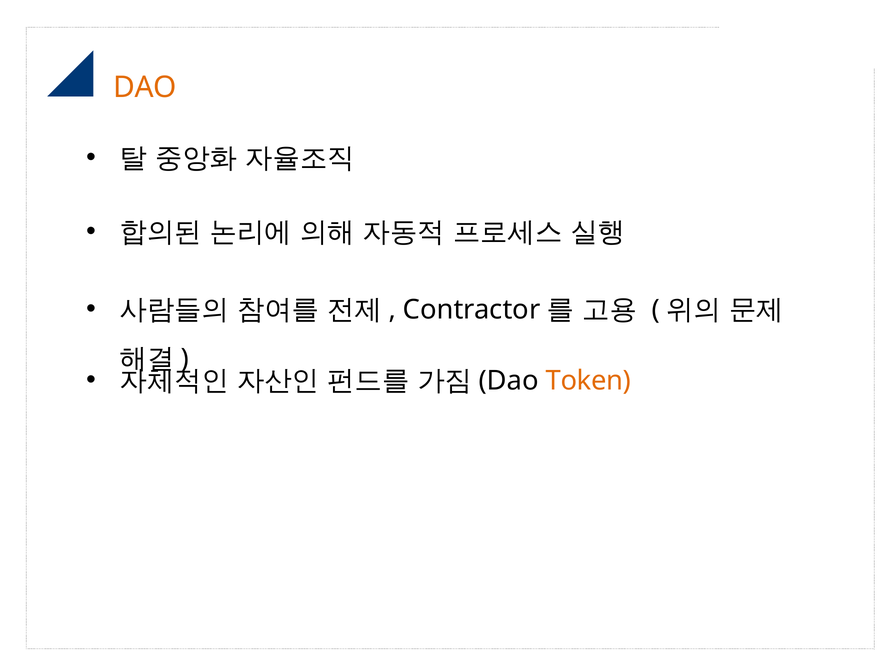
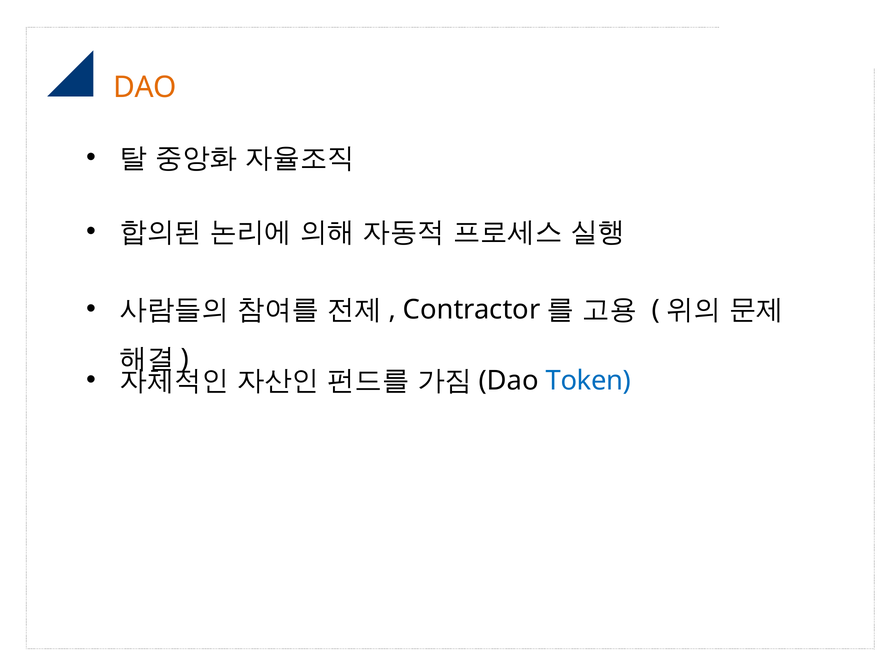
Token colour: orange -> blue
